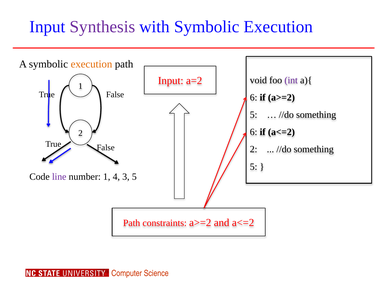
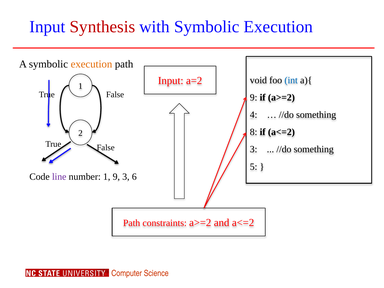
Synthesis colour: purple -> red
int colour: purple -> blue
6 at (254, 97): 6 -> 9
5 at (254, 115): 5 -> 4
6 at (254, 132): 6 -> 8
2 at (254, 149): 2 -> 3
1 4: 4 -> 9
3 5: 5 -> 6
